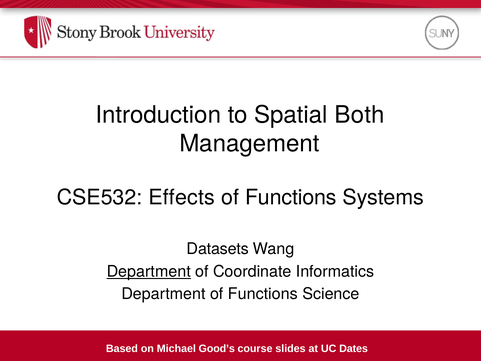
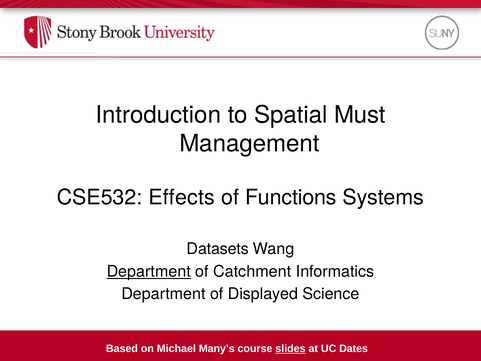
Both: Both -> Must
Coordinate: Coordinate -> Catchment
Department of Functions: Functions -> Displayed
Good’s: Good’s -> Many’s
slides underline: none -> present
